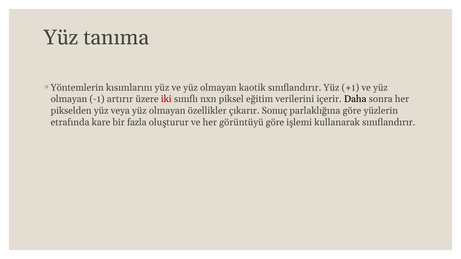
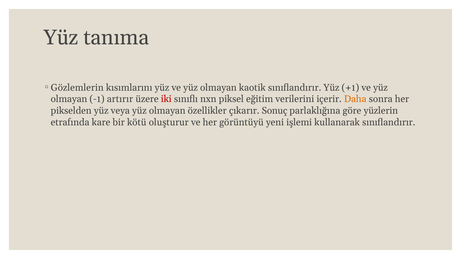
Yöntemlerin: Yöntemlerin -> Gözlemlerin
Daha colour: black -> orange
fazla: fazla -> kötü
görüntüyü göre: göre -> yeni
